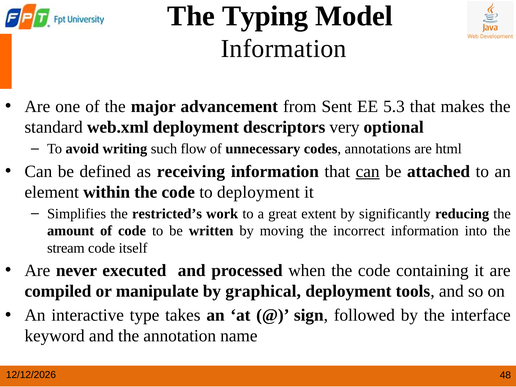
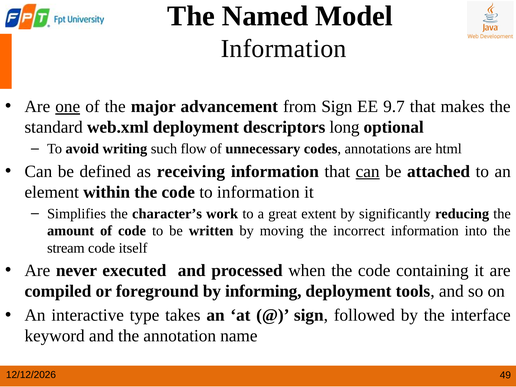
Typing: Typing -> Named
one underline: none -> present
from Sent: Sent -> Sign
5.3: 5.3 -> 9.7
very: very -> long
to deployment: deployment -> information
restricted’s: restricted’s -> character’s
manipulate: manipulate -> foreground
graphical: graphical -> informing
48: 48 -> 49
